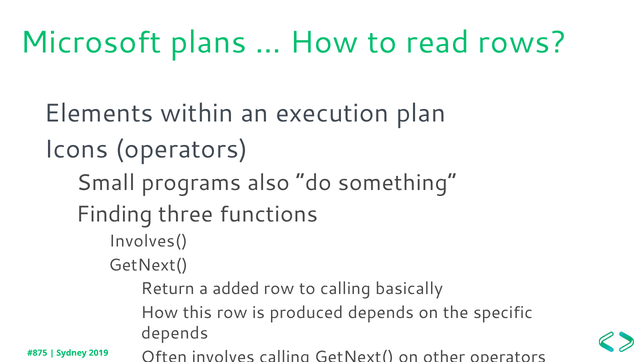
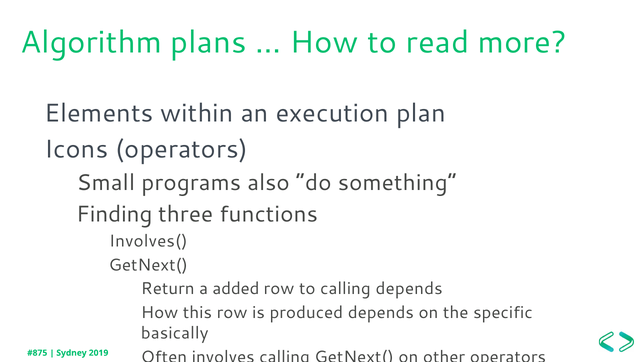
Microsoft: Microsoft -> Algorithm
rows: rows -> more
calling basically: basically -> depends
depends at (175, 333): depends -> basically
